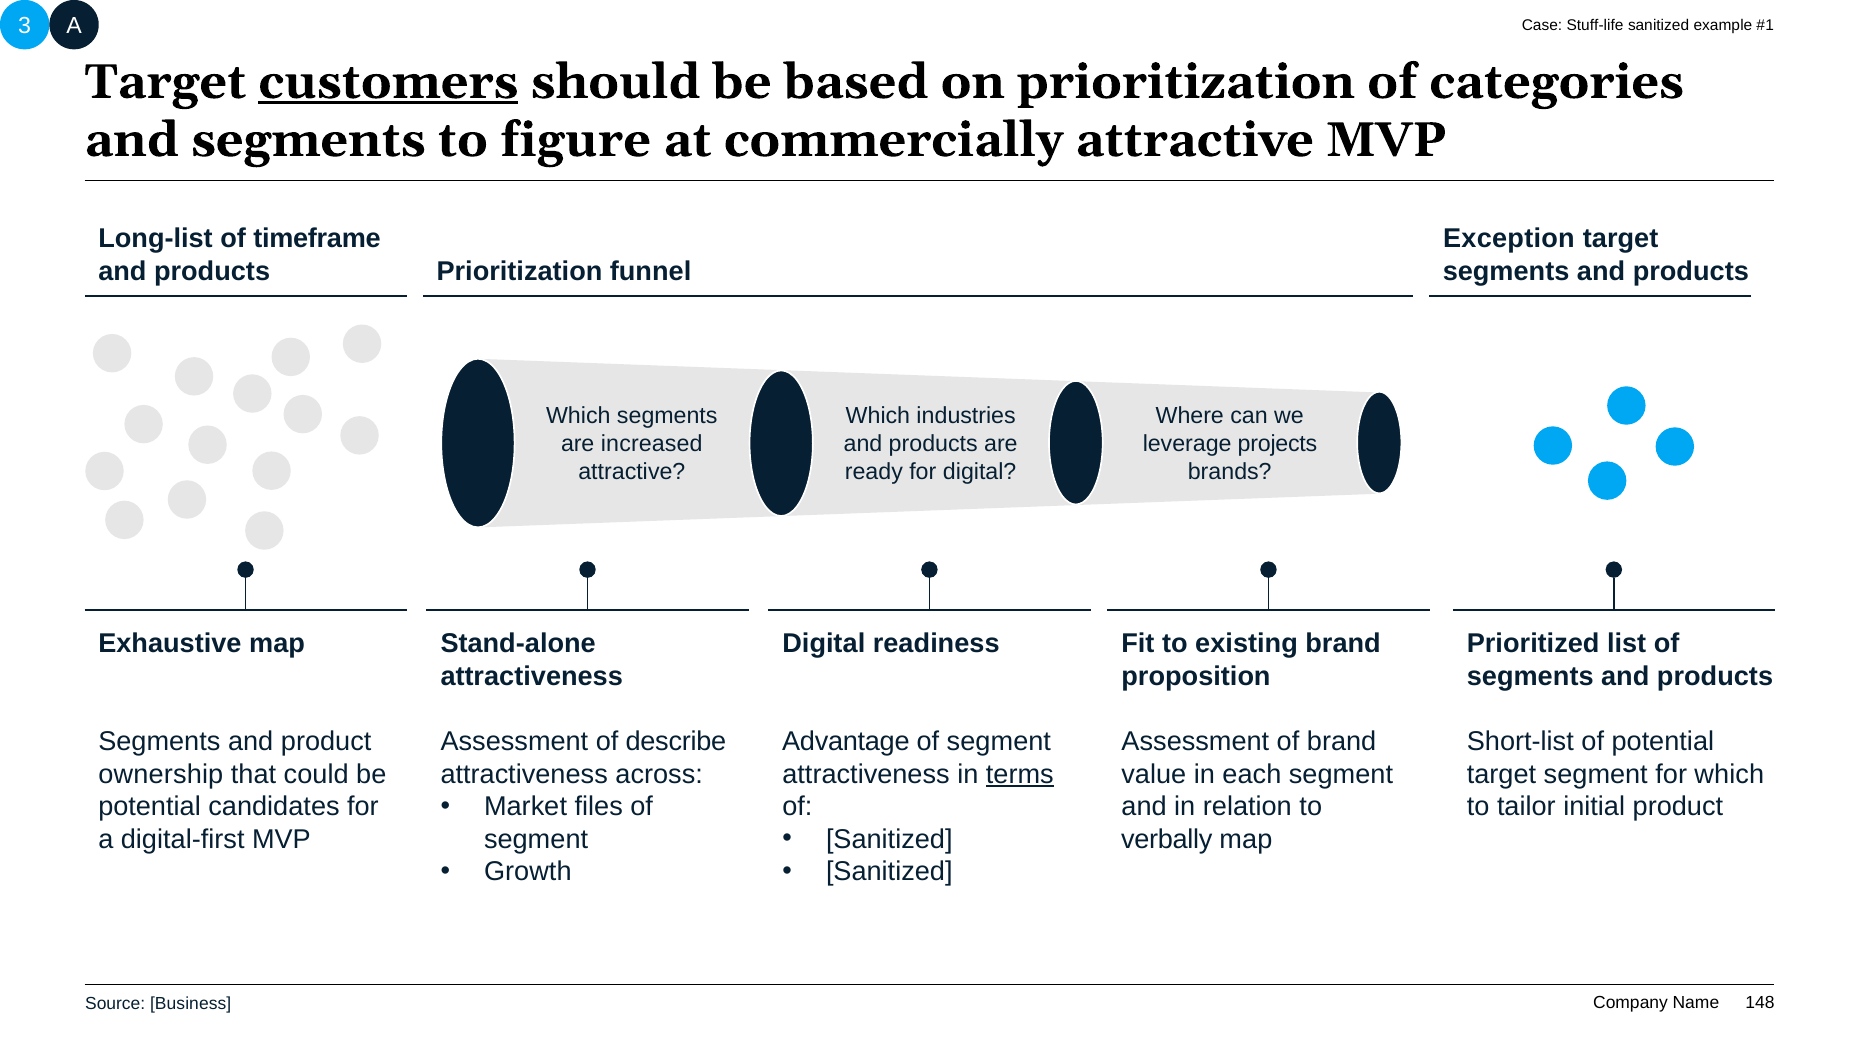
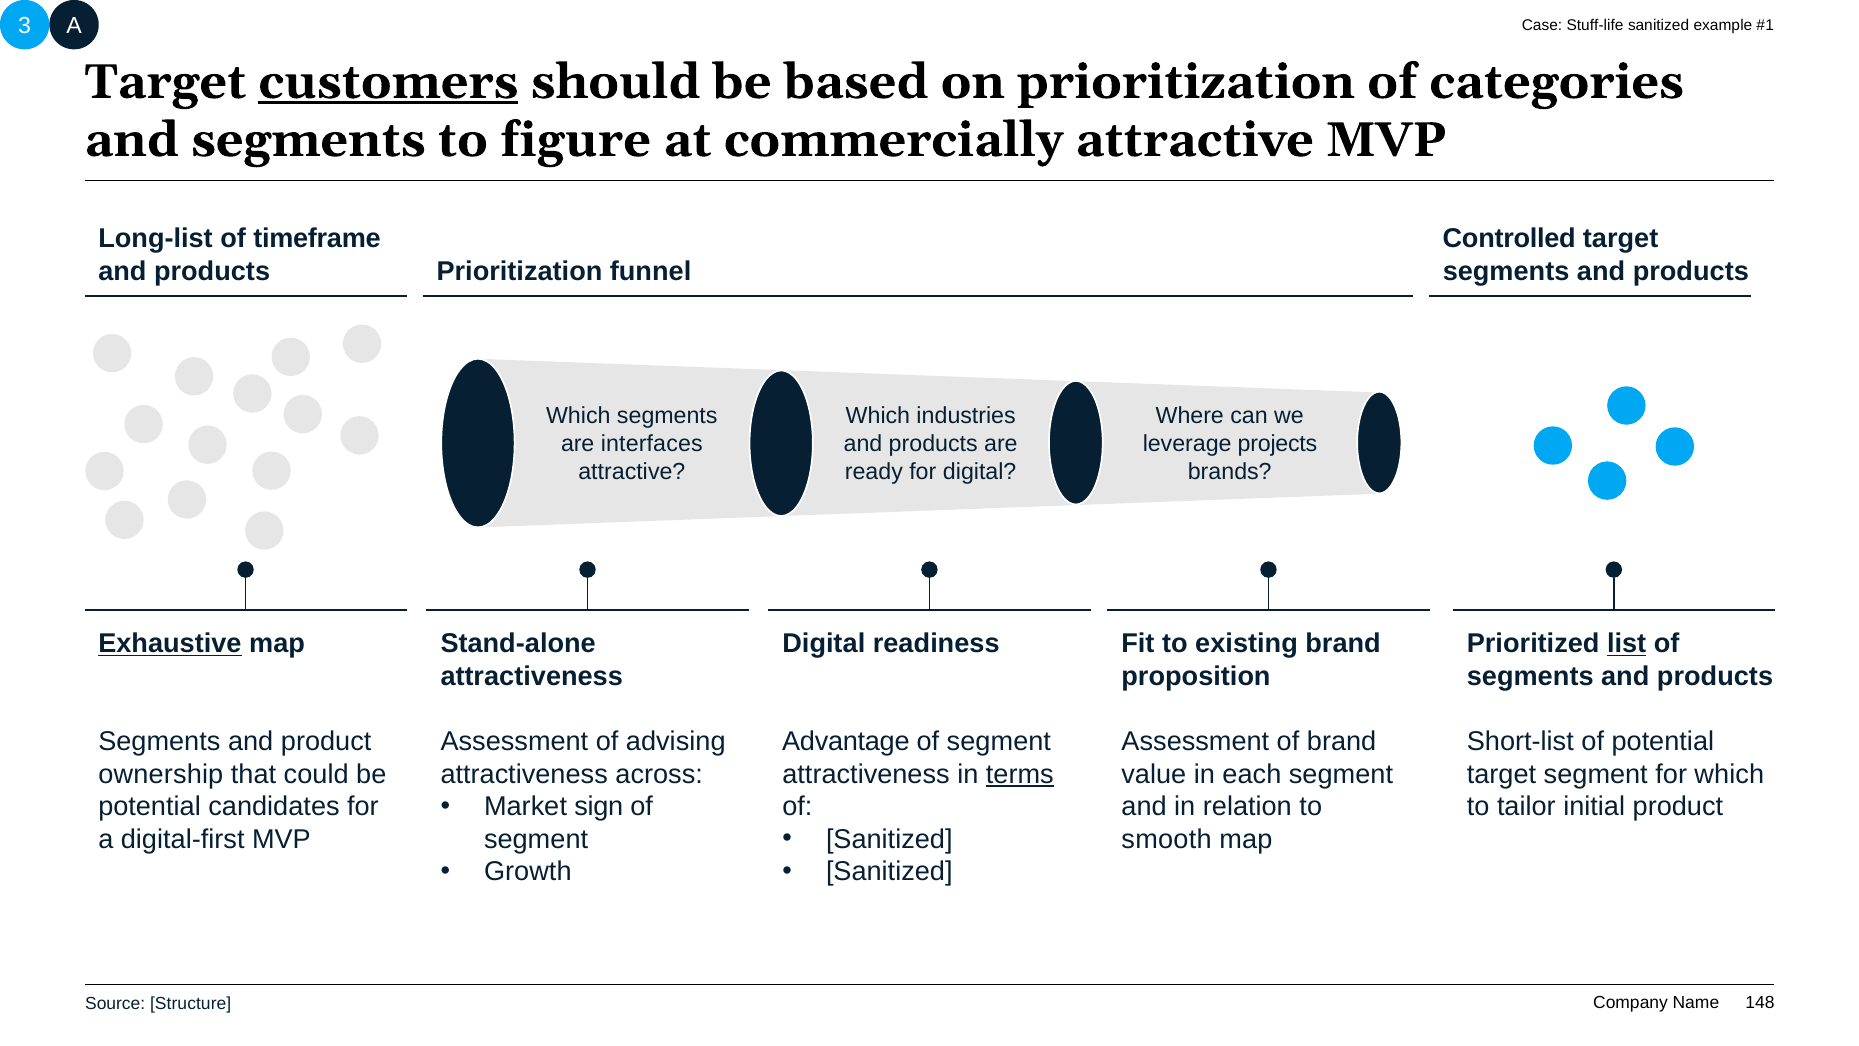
Exception: Exception -> Controlled
increased: increased -> interfaces
Exhaustive underline: none -> present
list underline: none -> present
describe: describe -> advising
files: files -> sign
verbally: verbally -> smooth
Business: Business -> Structure
